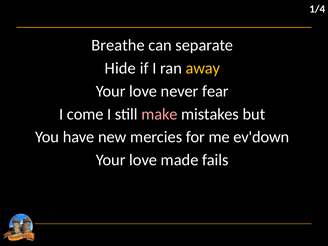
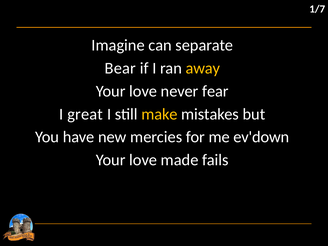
1/4: 1/4 -> 1/7
Breathe: Breathe -> Imagine
Hide: Hide -> Bear
come: come -> great
make colour: pink -> yellow
